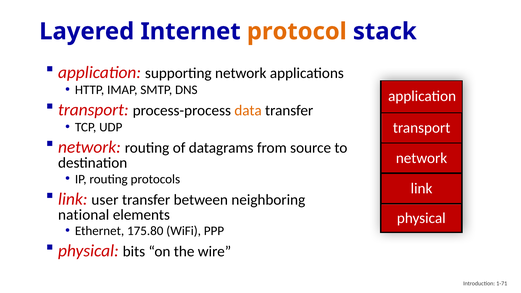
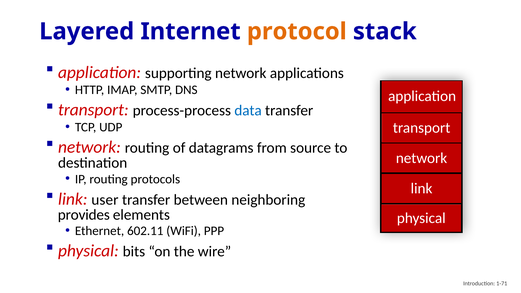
data colour: orange -> blue
national: national -> provides
175.80: 175.80 -> 602.11
